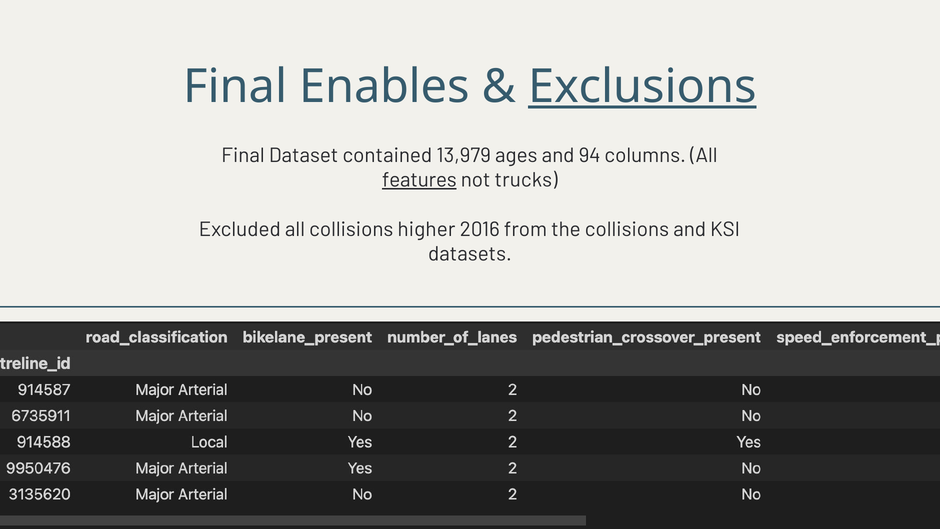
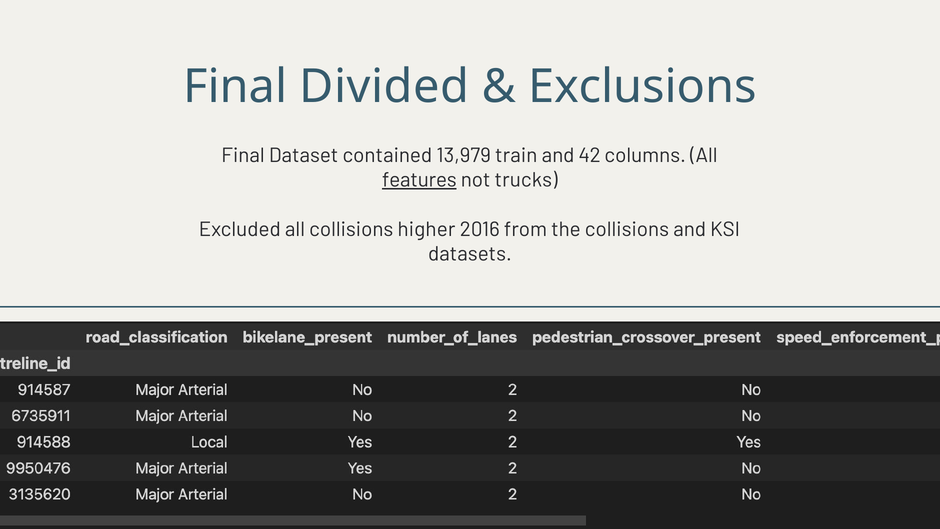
Enables: Enables -> Divided
Exclusions underline: present -> none
ages: ages -> train
94: 94 -> 42
